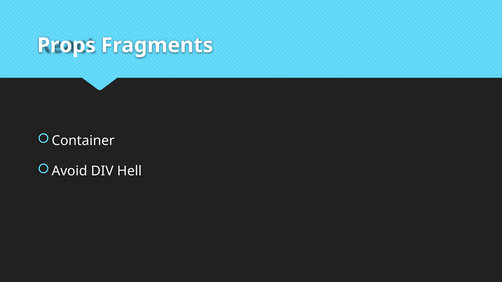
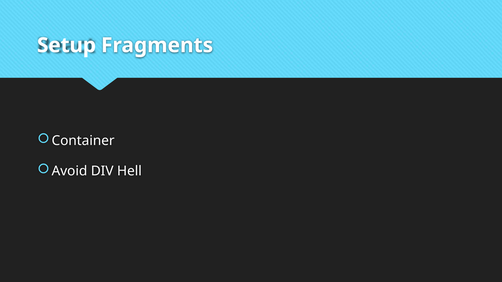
Props: Props -> Setup
